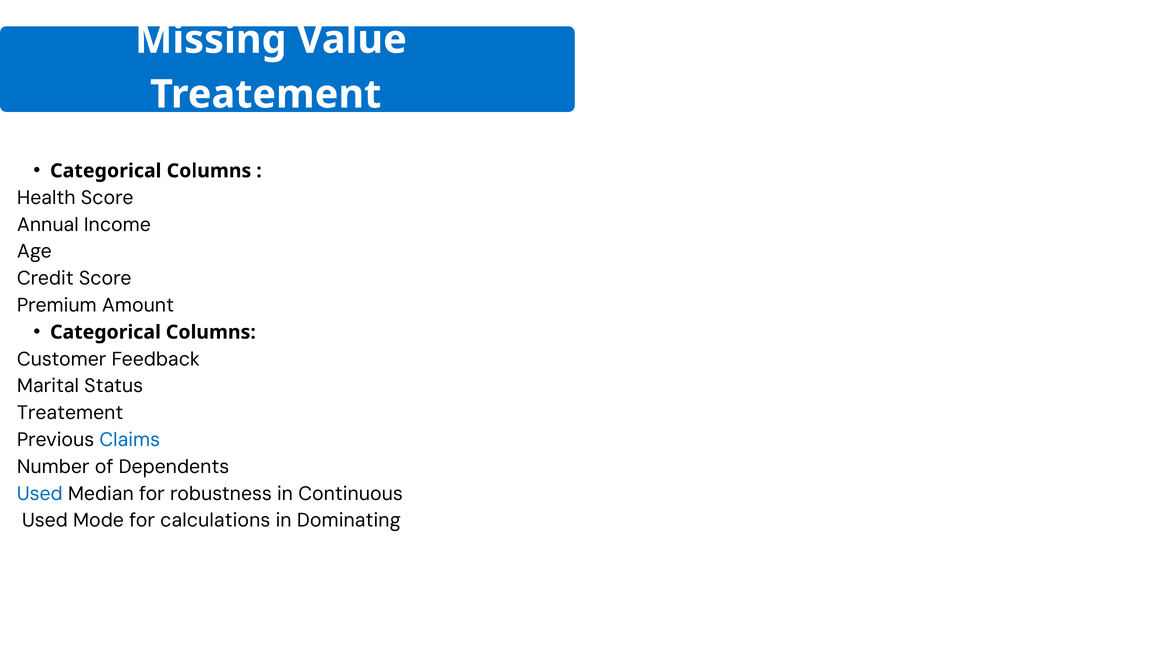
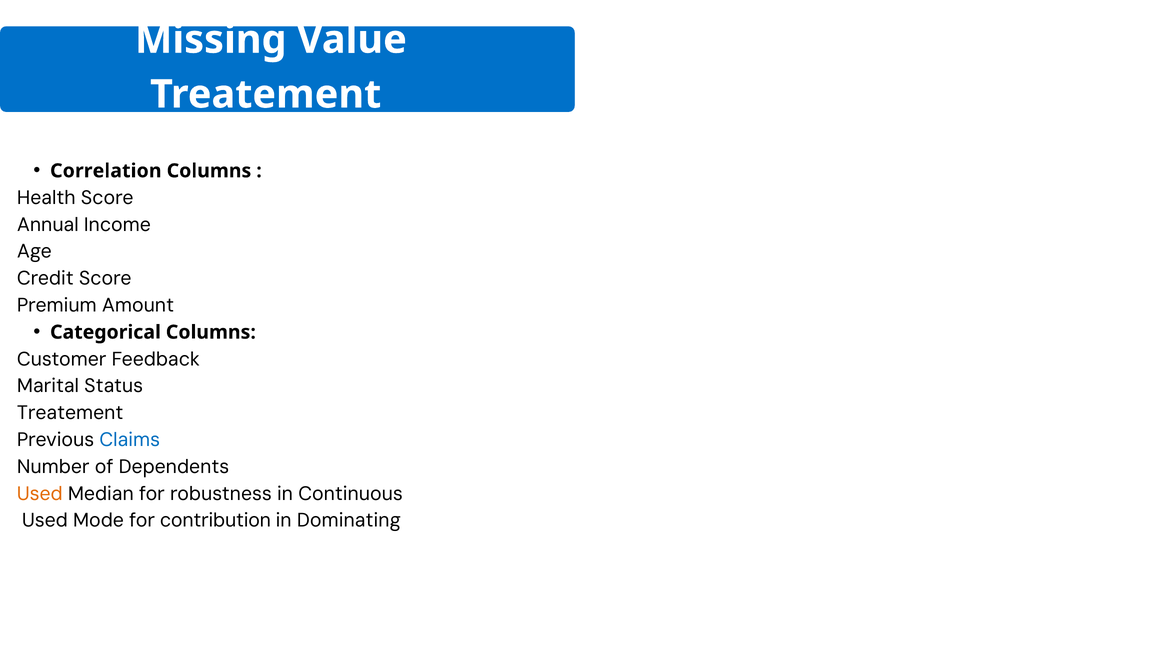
Categorical at (106, 171): Categorical -> Correlation
Used at (40, 493) colour: blue -> orange
calculations: calculations -> contribution
